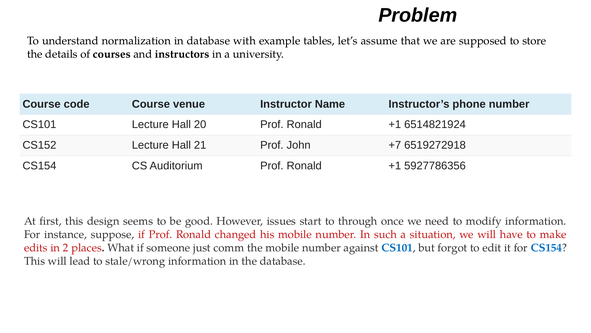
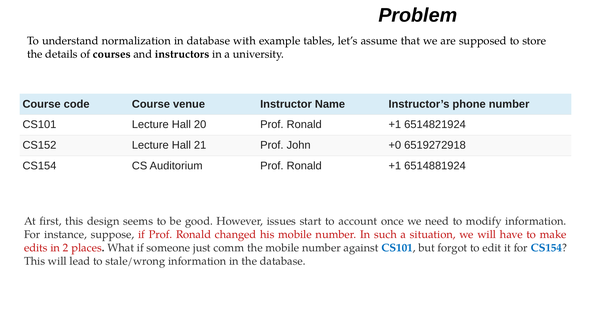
+7: +7 -> +0
5927786356: 5927786356 -> 6514881924
through: through -> account
